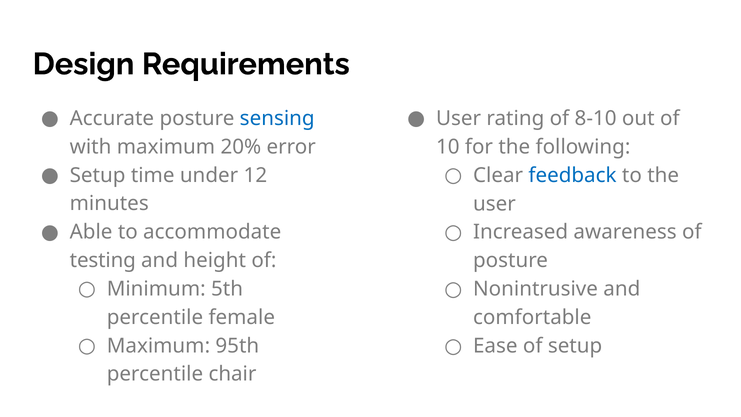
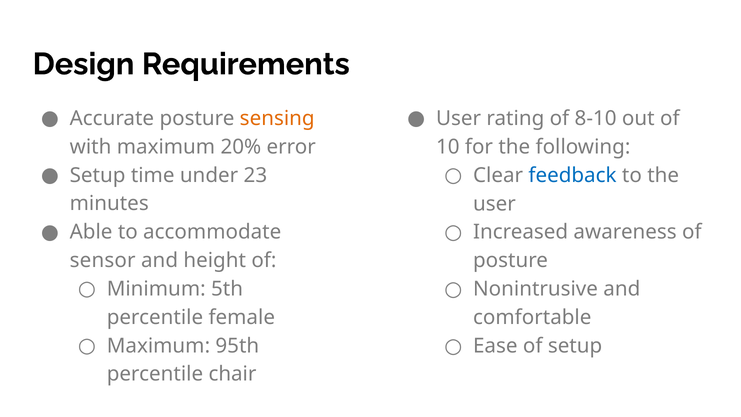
sensing colour: blue -> orange
12: 12 -> 23
testing: testing -> sensor
